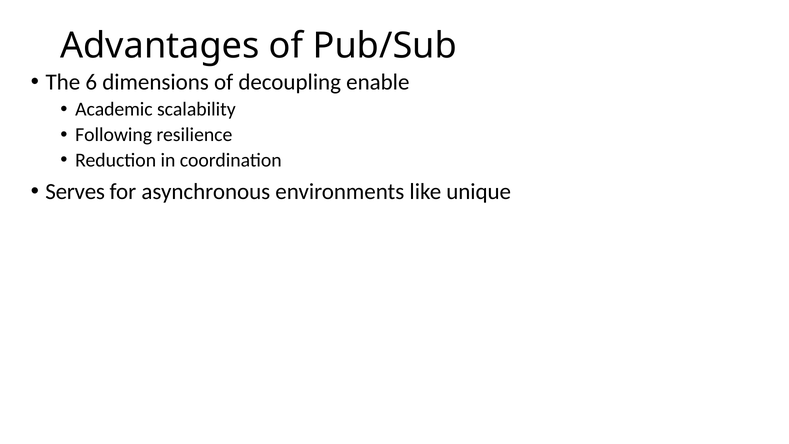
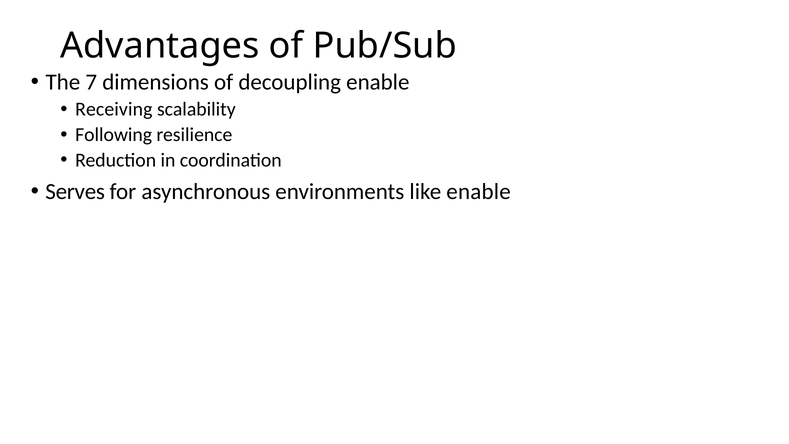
6: 6 -> 7
Academic: Academic -> Receiving
like unique: unique -> enable
